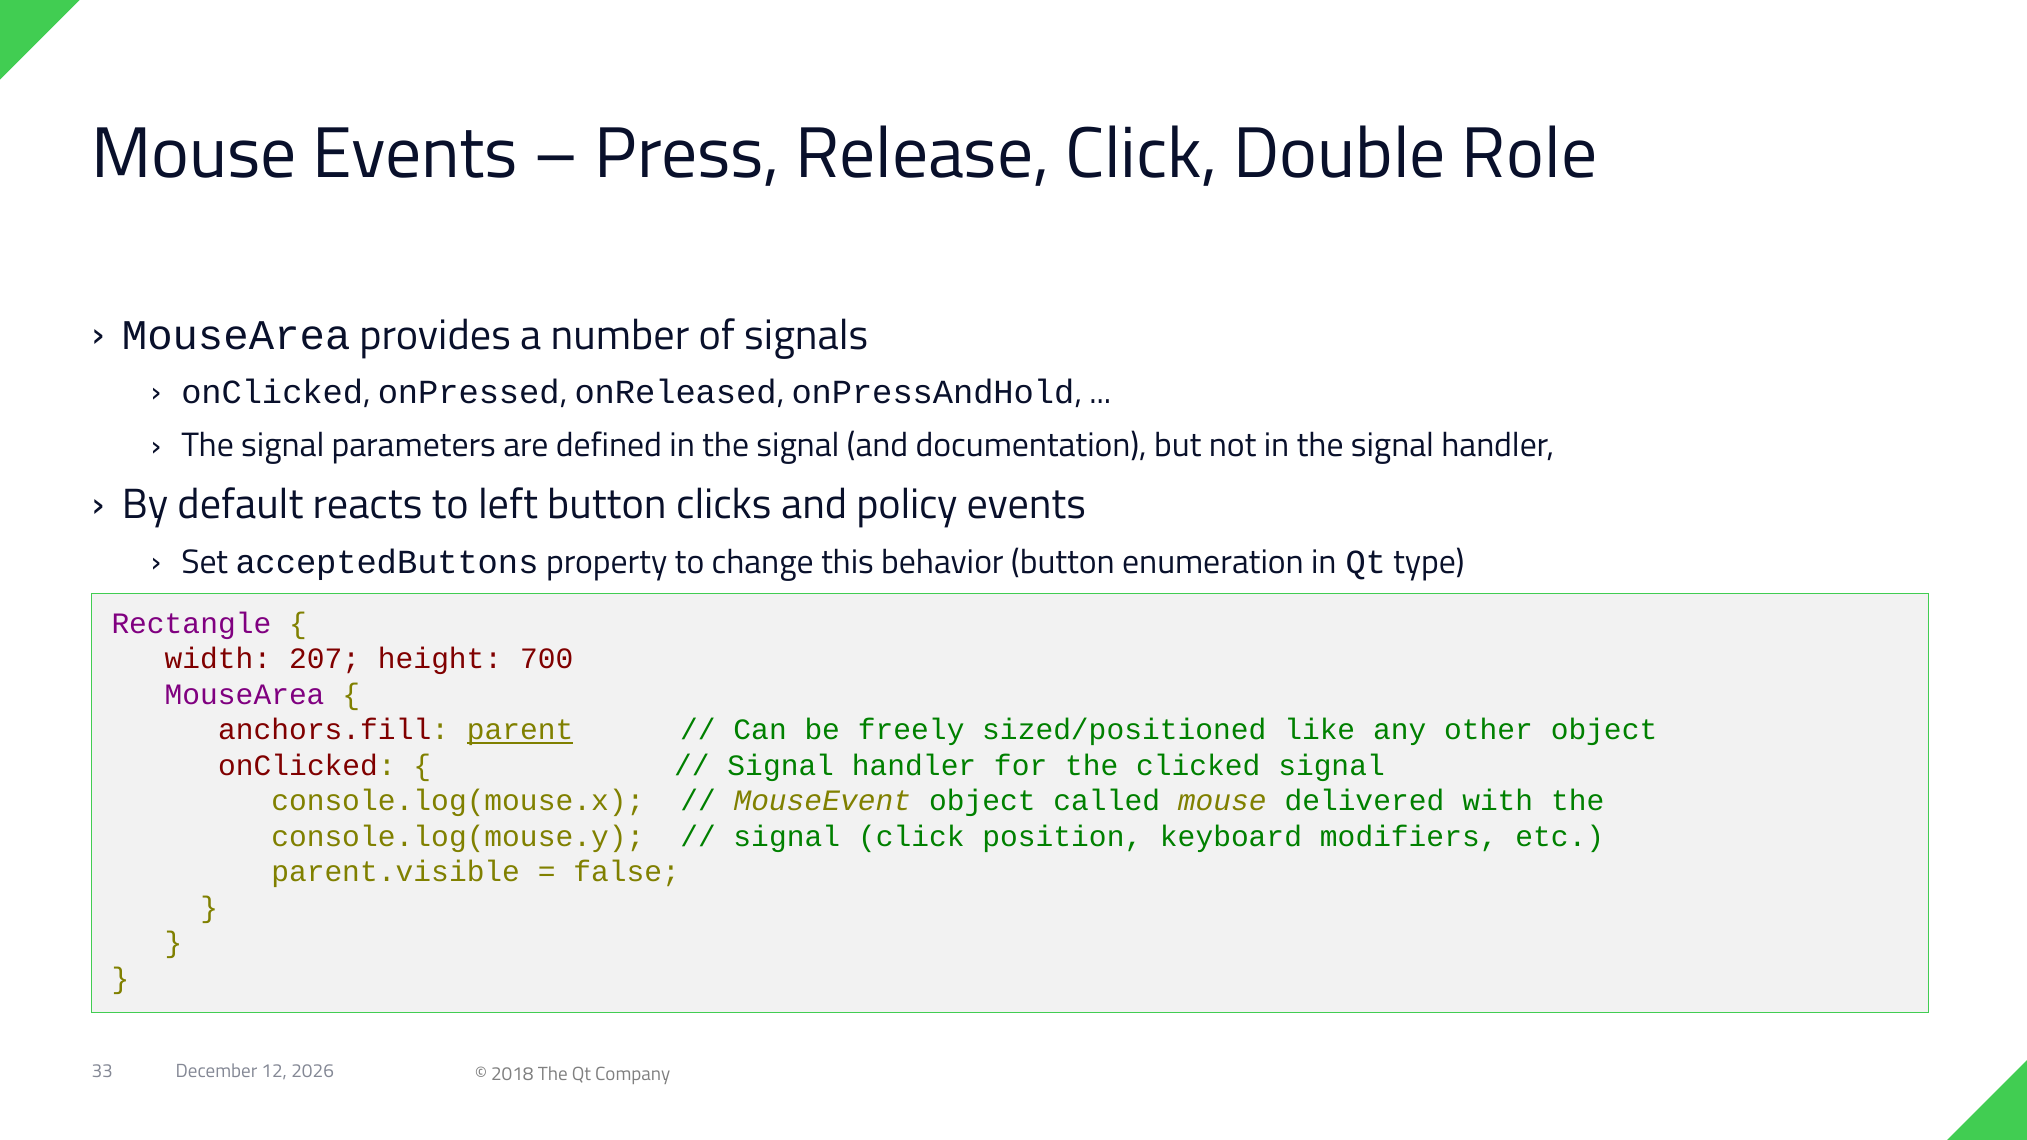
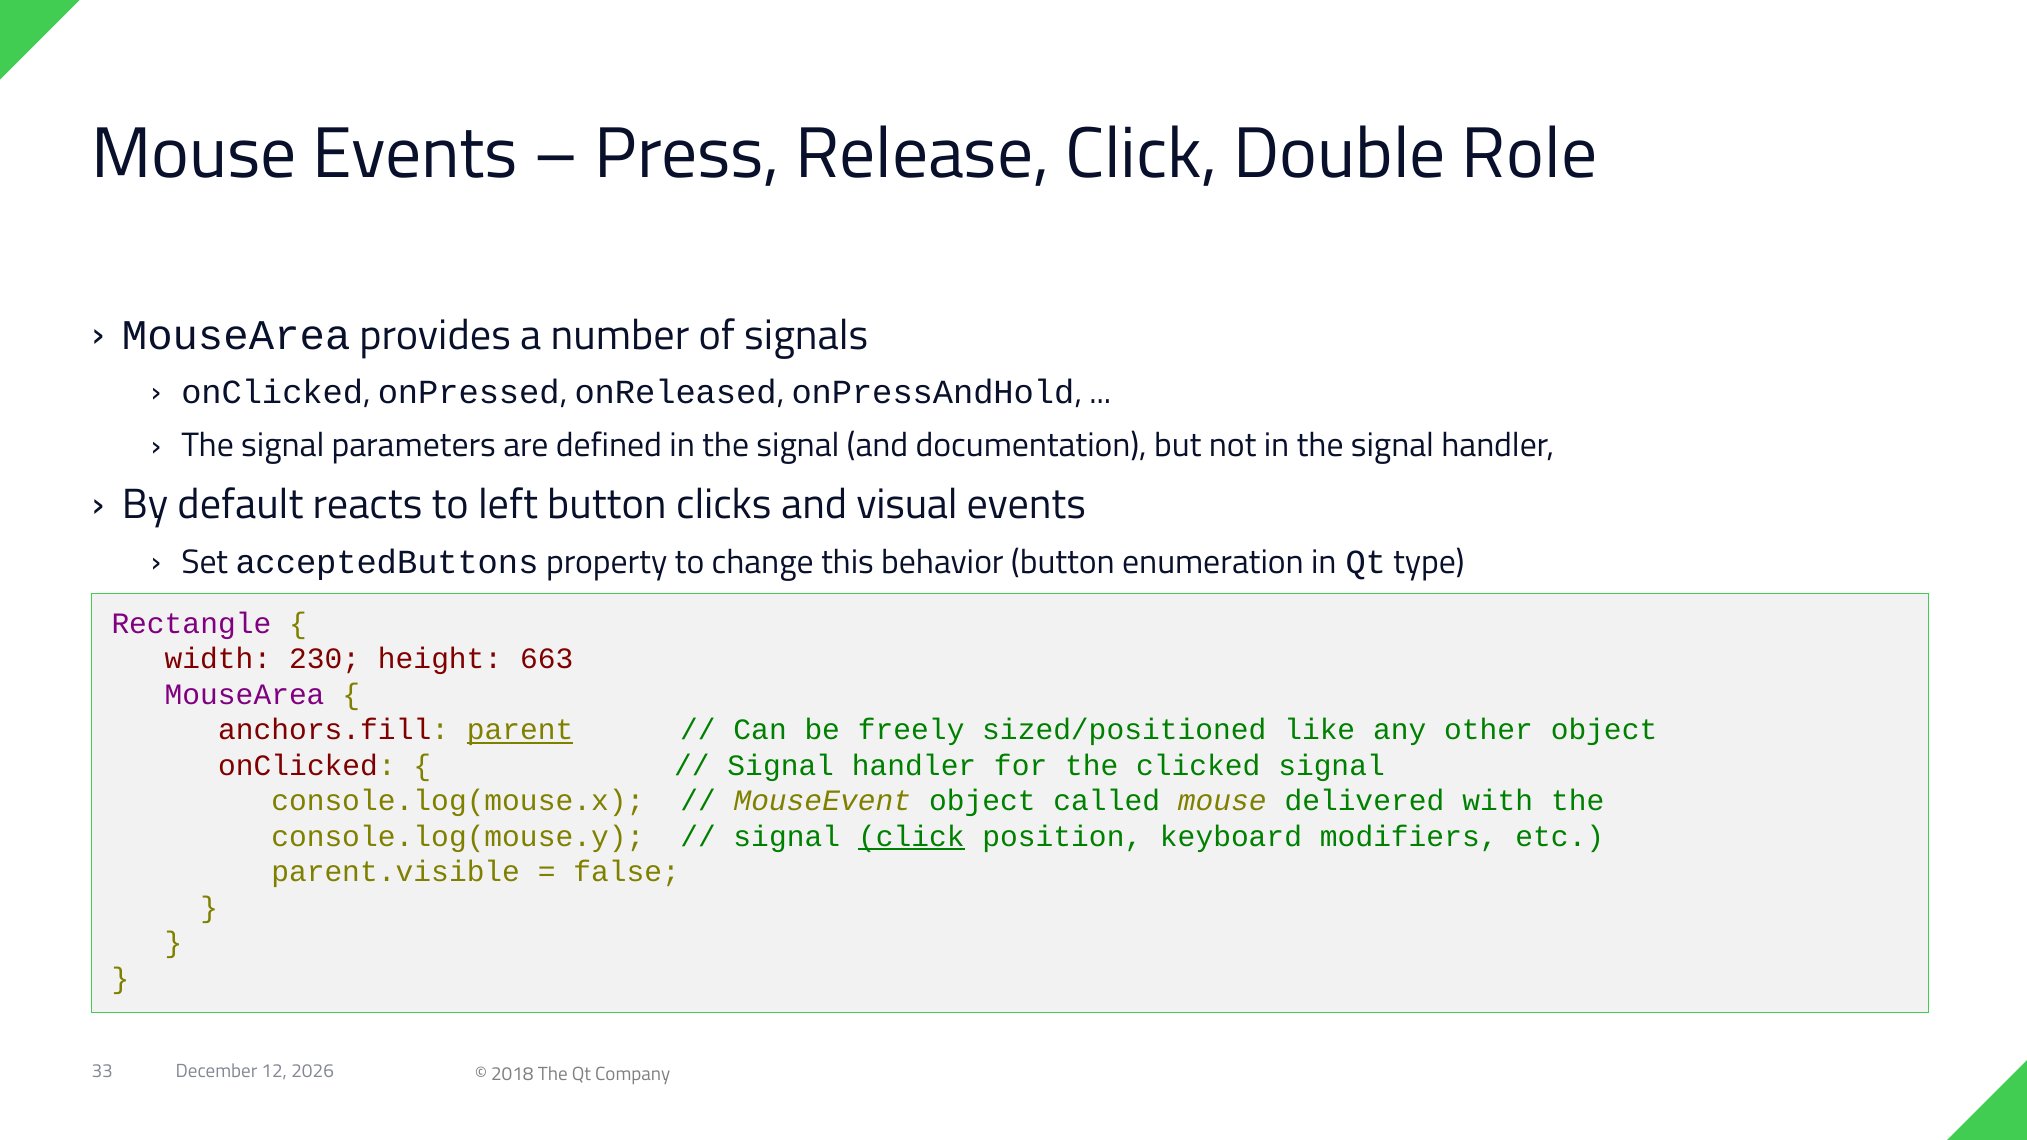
policy: policy -> visual
207: 207 -> 230
700: 700 -> 663
click at (911, 837) underline: none -> present
